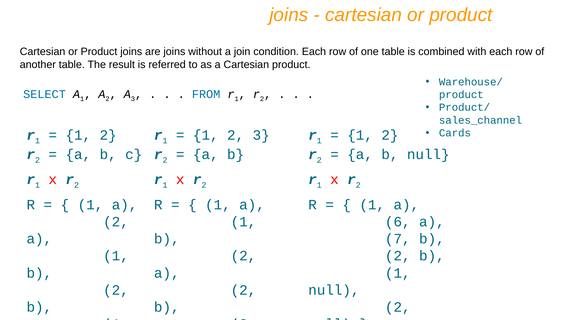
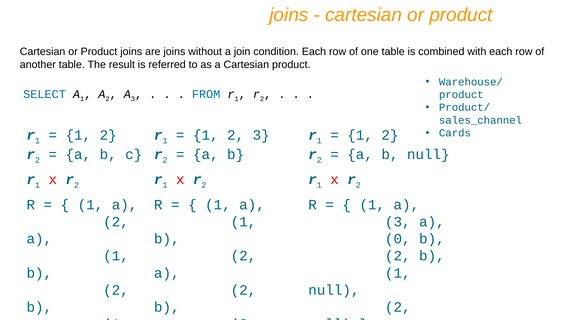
6 at (398, 221): 6 -> 3
7: 7 -> 0
